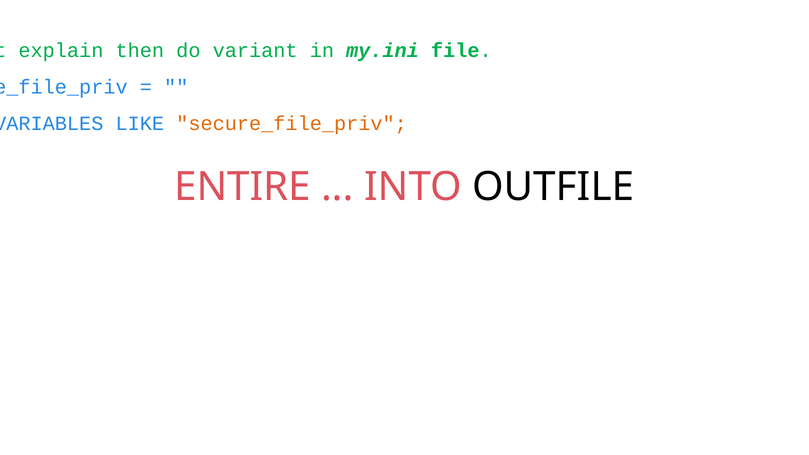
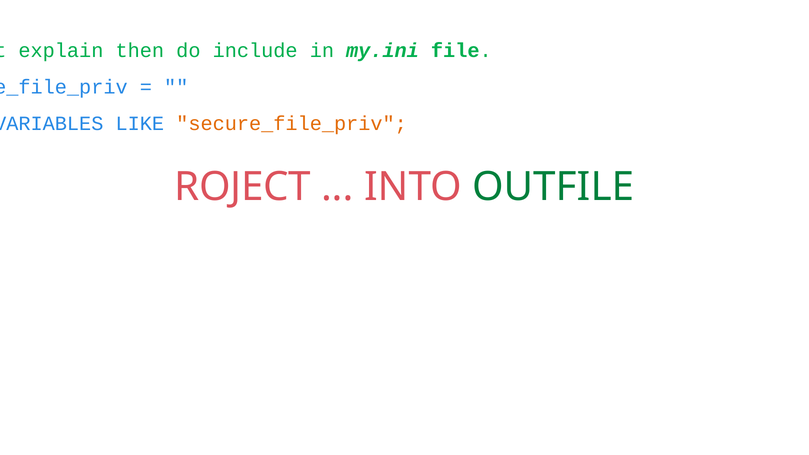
variant: variant -> include
ENTIRE: ENTIRE -> ROJECT
OUTFILE colour: black -> green
